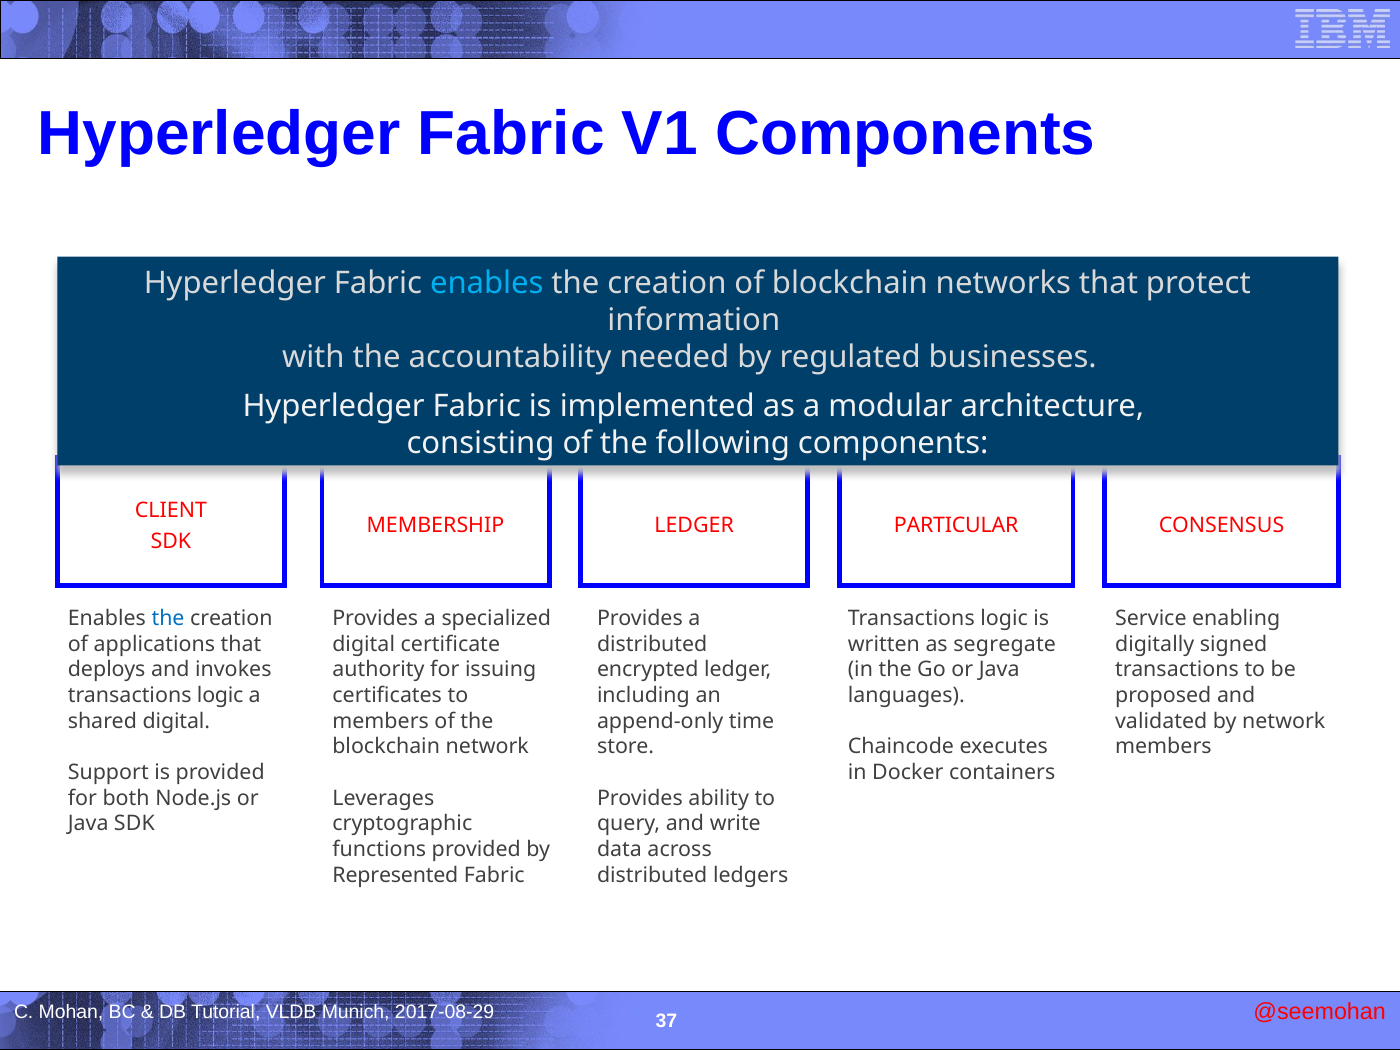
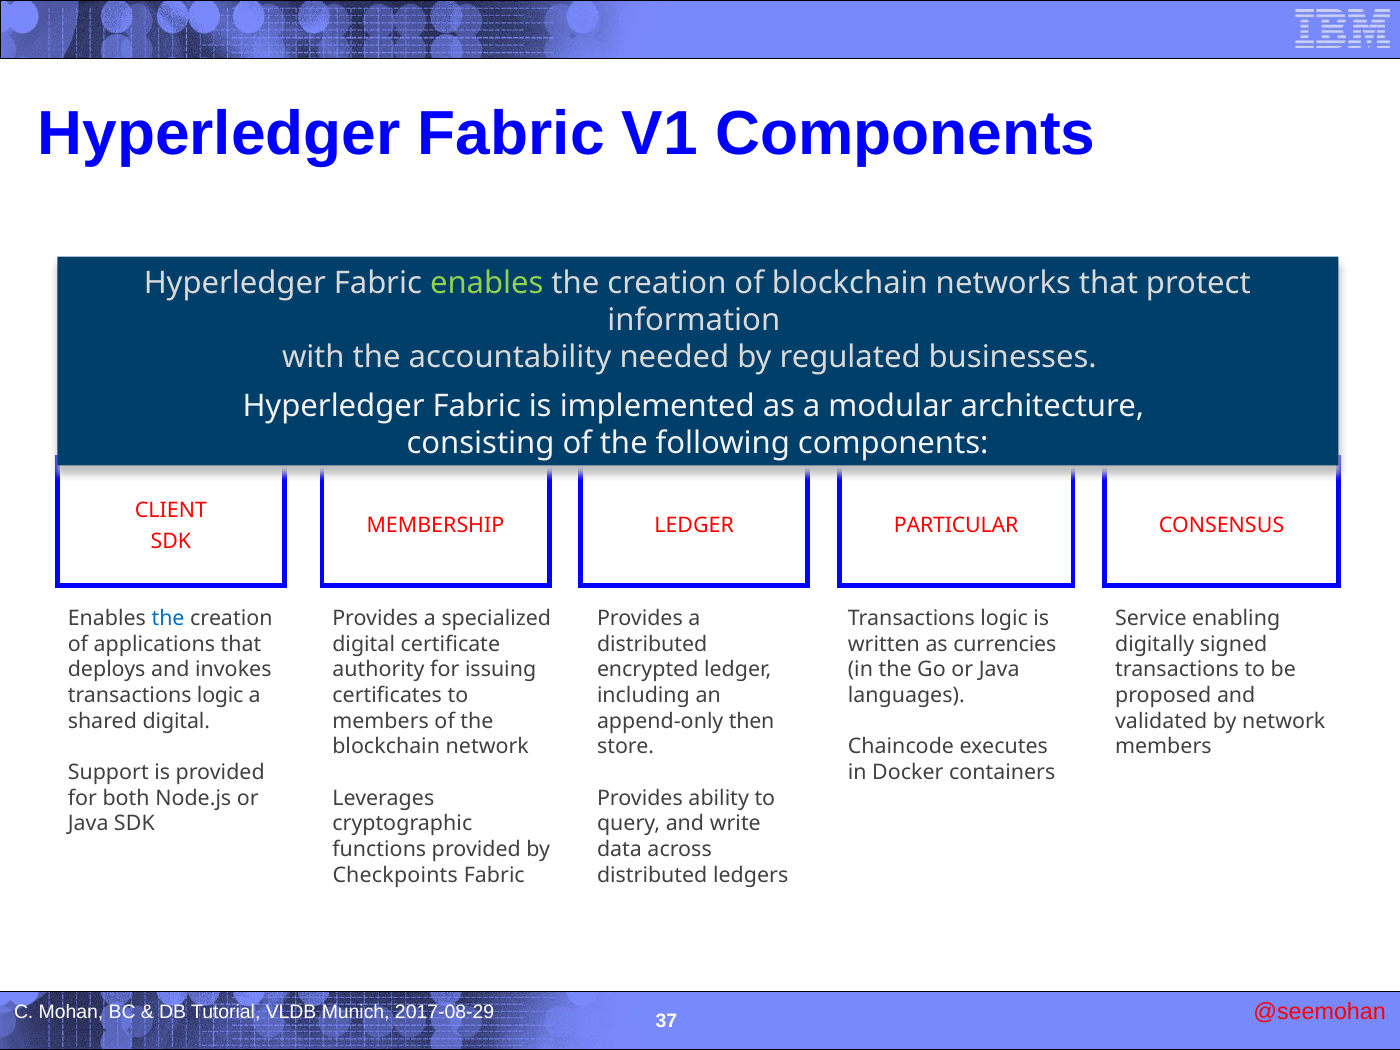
enables at (487, 283) colour: light blue -> light green
segregate: segregate -> currencies
time: time -> then
Represented: Represented -> Checkpoints
